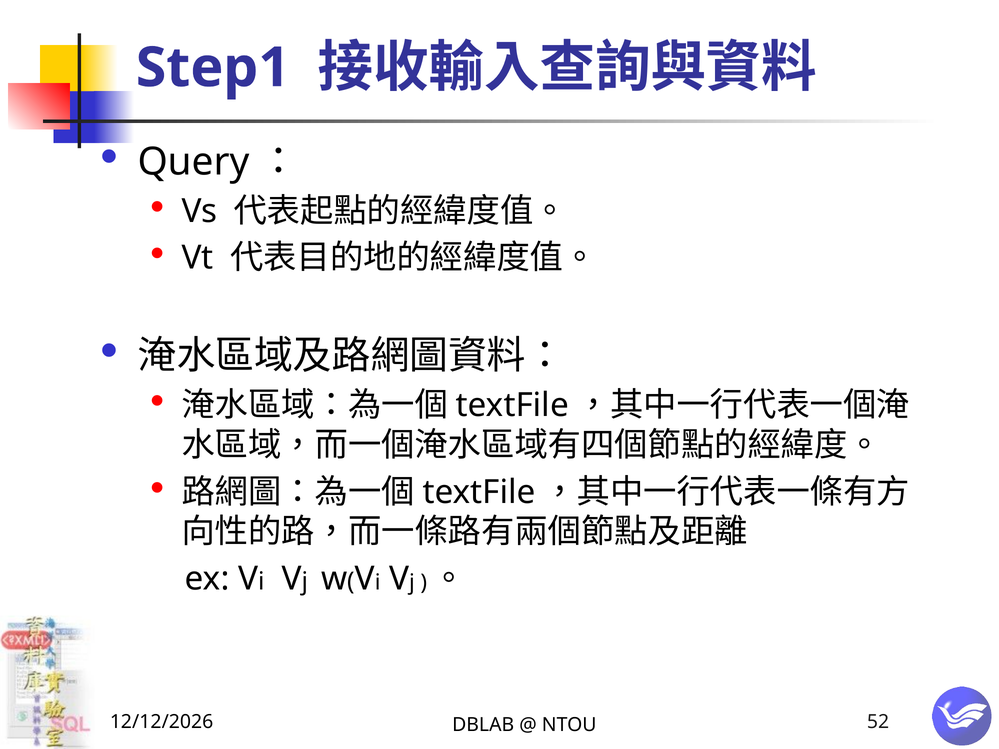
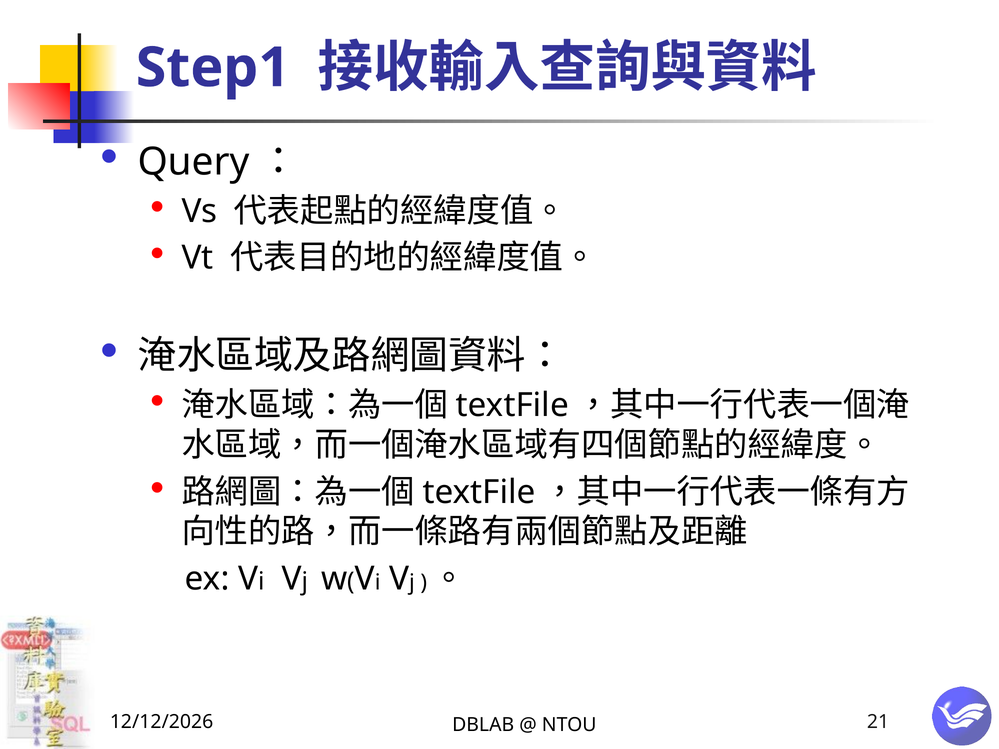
52: 52 -> 21
